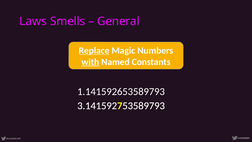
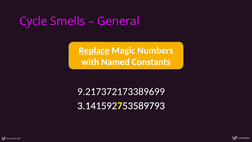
Laws: Laws -> Cycle
with underline: present -> none
1.141592653589793: 1.141592653589793 -> 9.217372173389699
